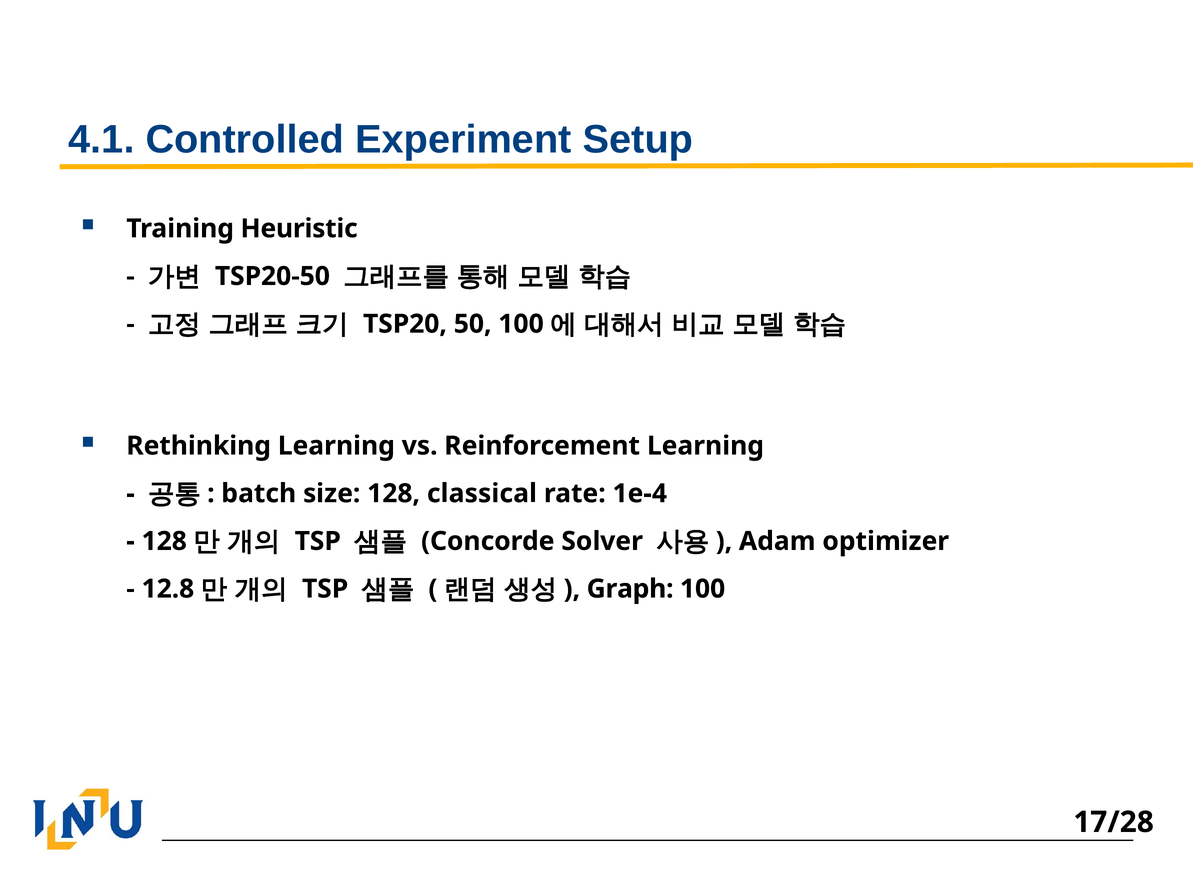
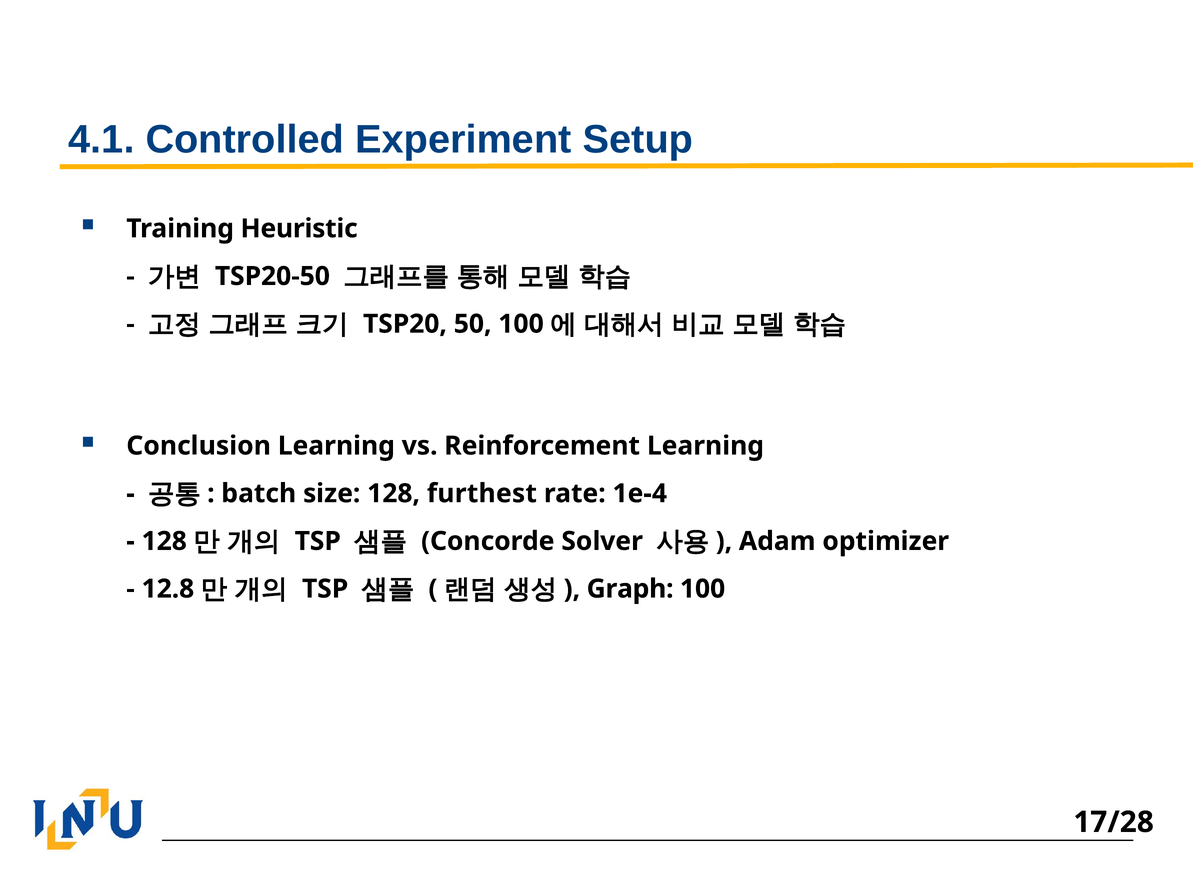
Rethinking: Rethinking -> Conclusion
classical: classical -> furthest
